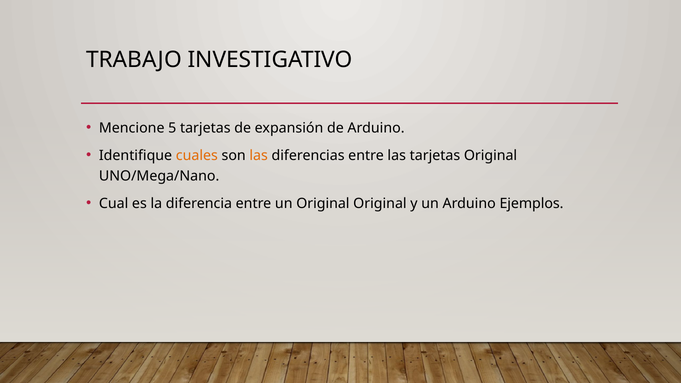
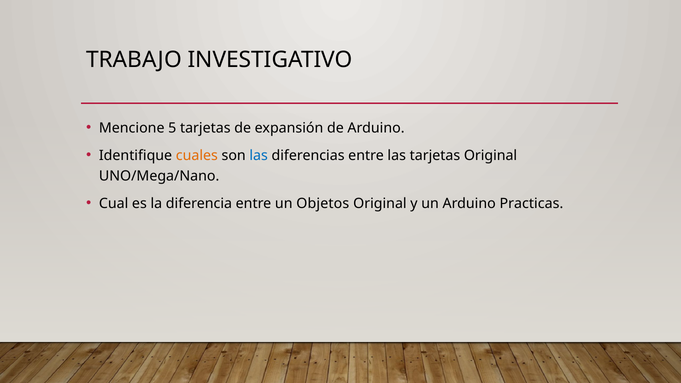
las at (259, 156) colour: orange -> blue
un Original: Original -> Objetos
Ejemplos: Ejemplos -> Practicas
